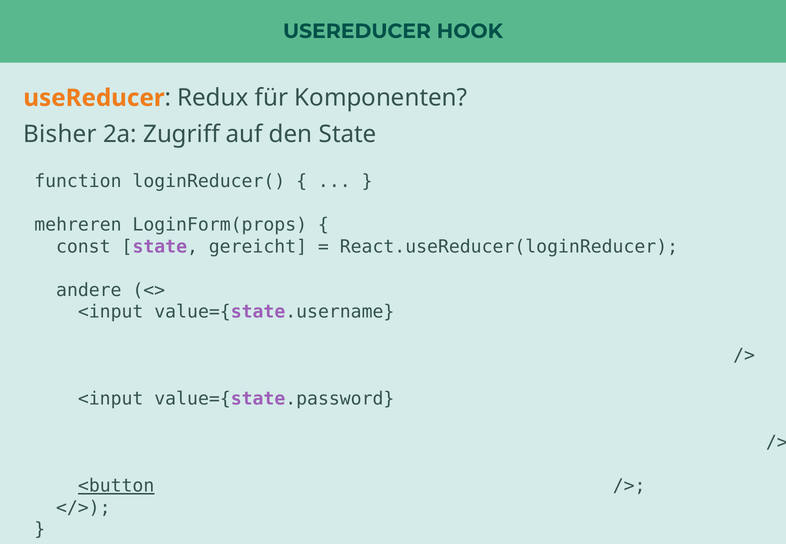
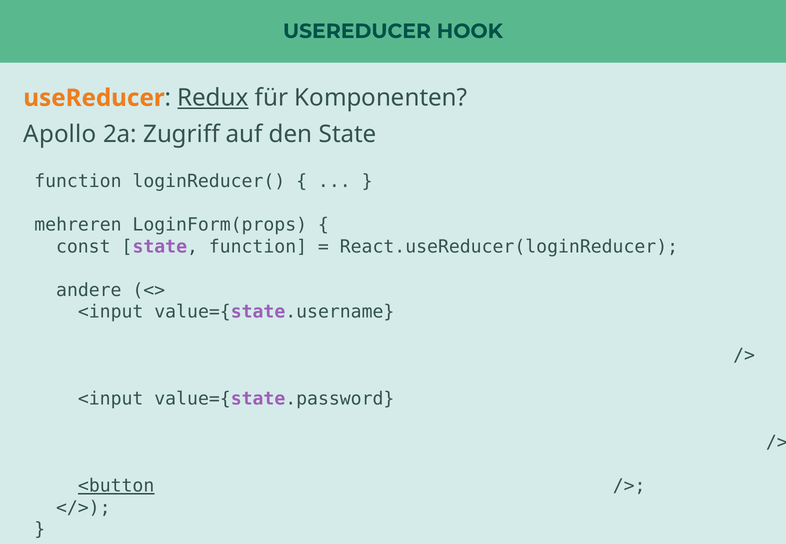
Redux underline: none -> present
Bisher: Bisher -> Apollo
const state gereicht: gereicht -> function
